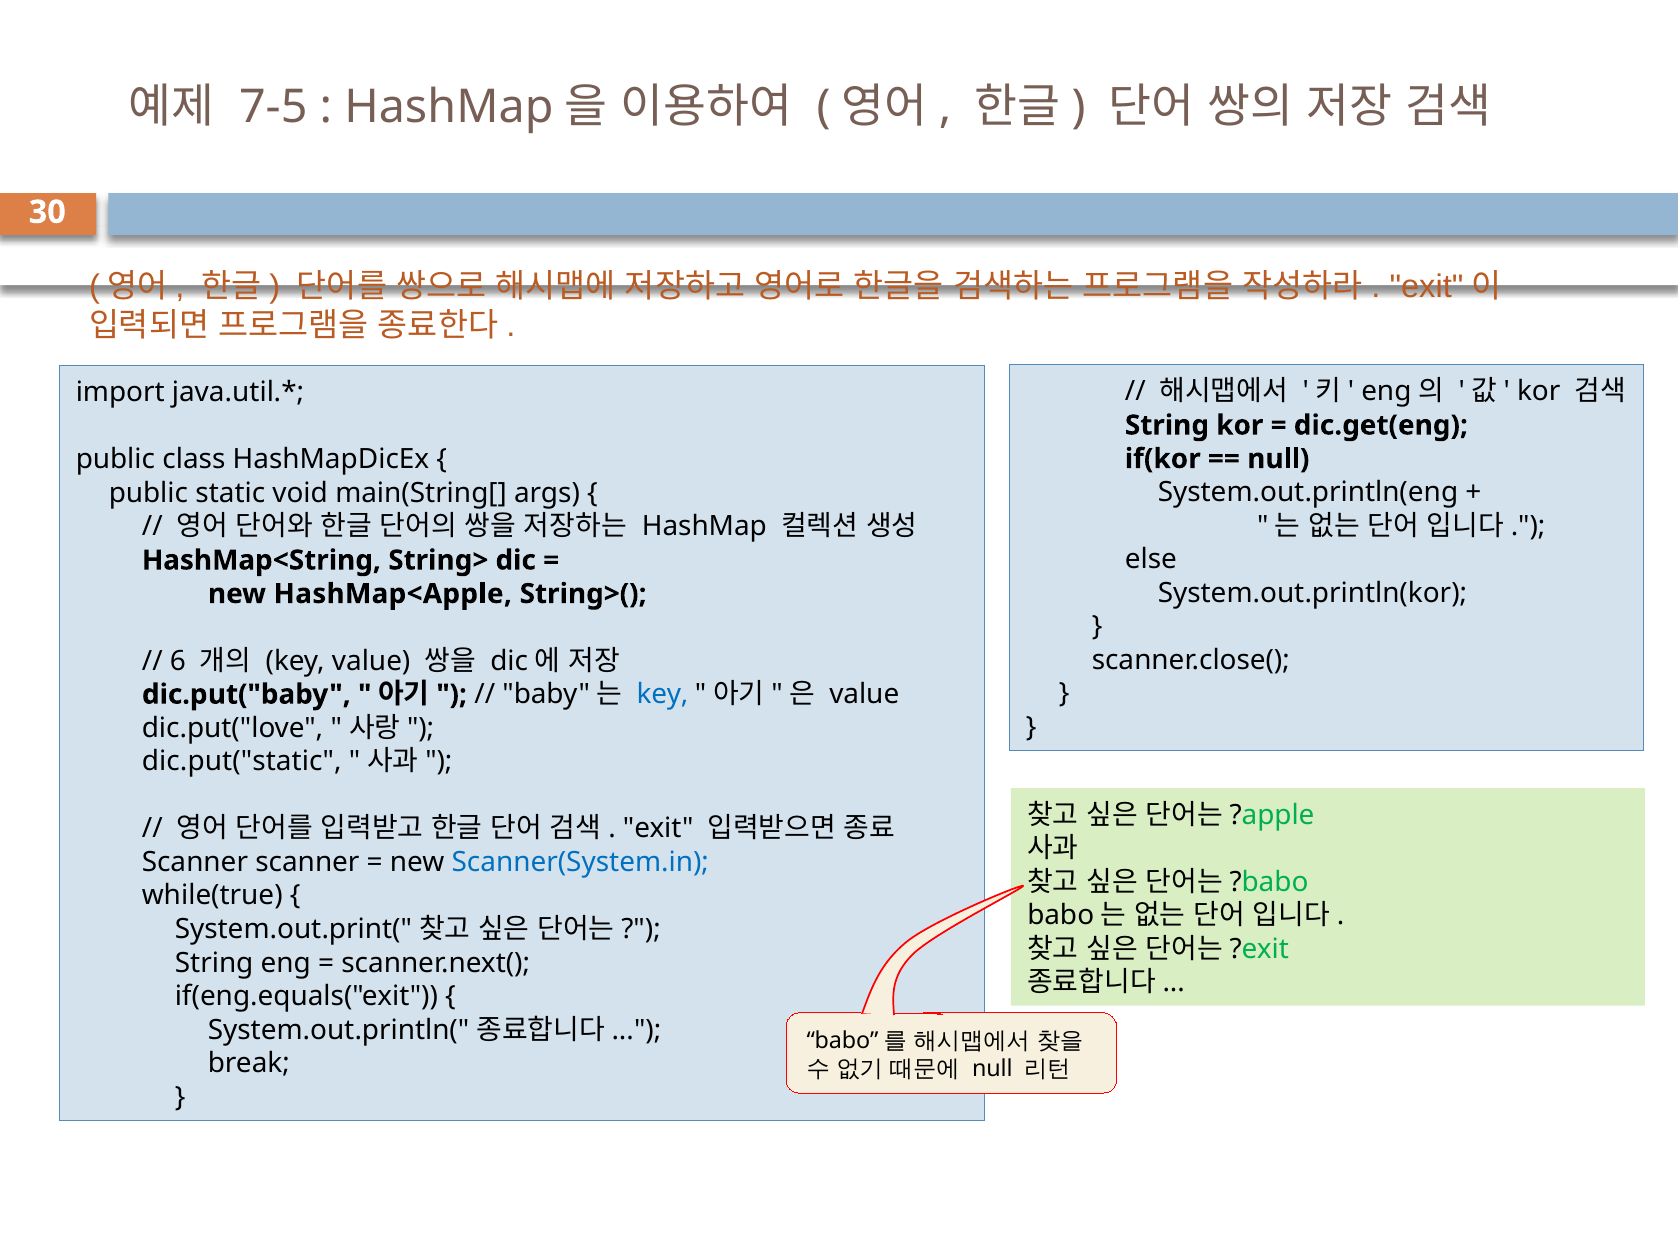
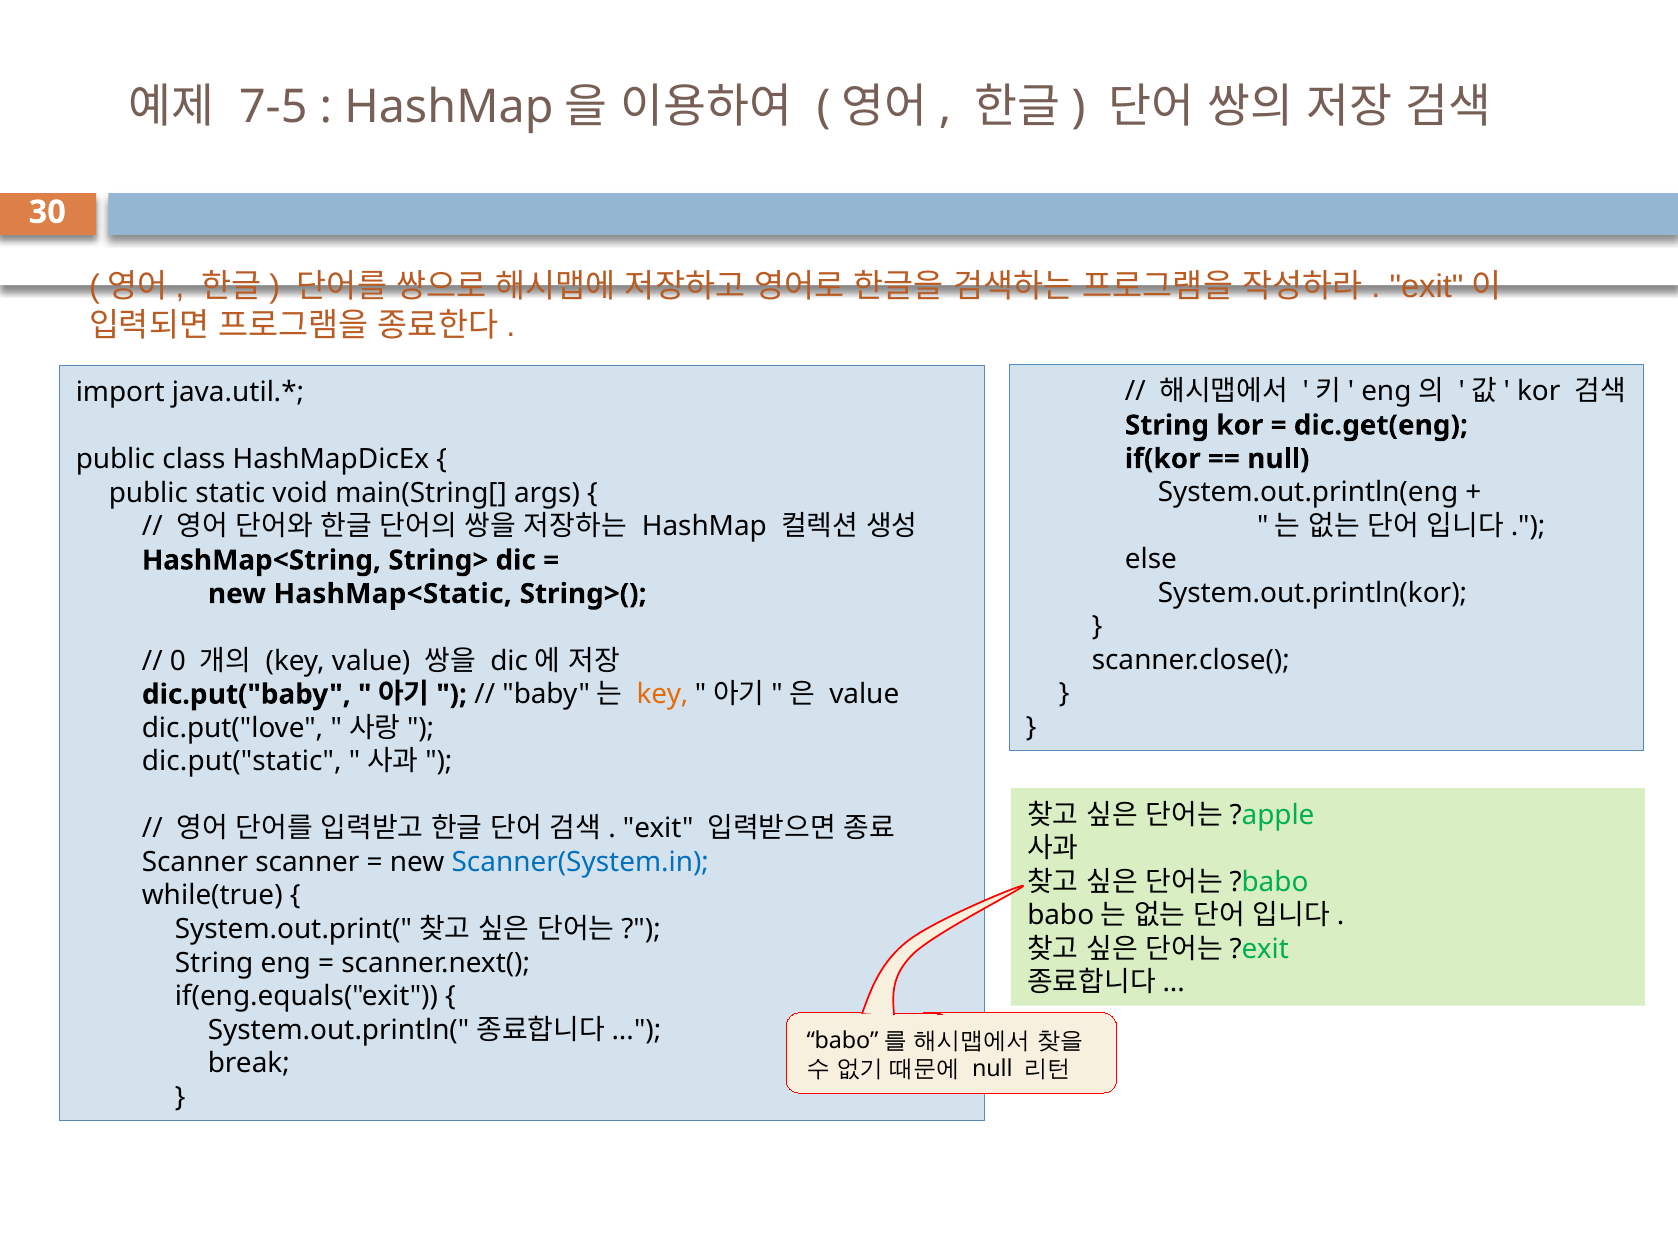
HashMap<Apple: HashMap<Apple -> HashMap<Static
6: 6 -> 0
key at (663, 695) colour: blue -> orange
